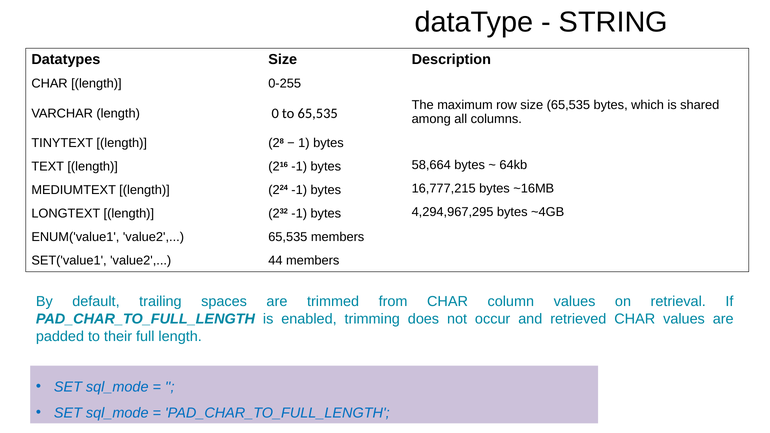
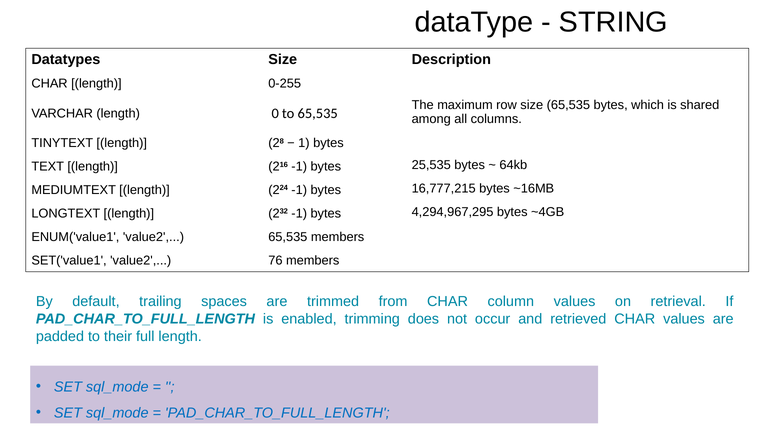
58,664: 58,664 -> 25,535
44: 44 -> 76
